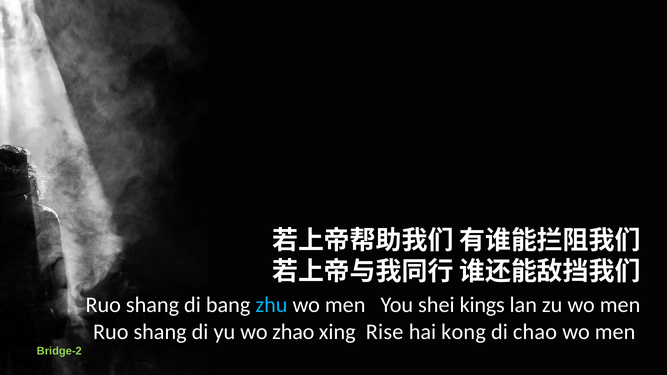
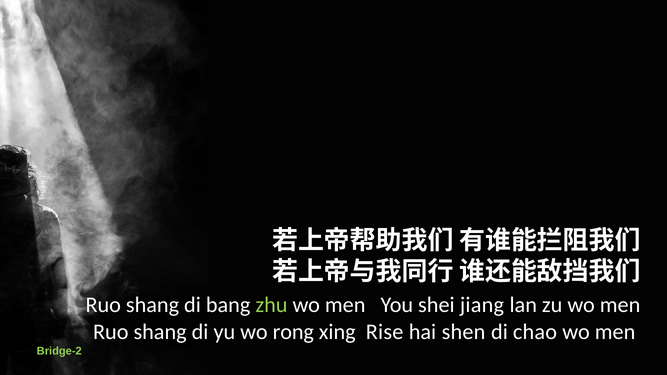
zhu colour: light blue -> light green
kings: kings -> jiang
zhao: zhao -> rong
kong: kong -> shen
